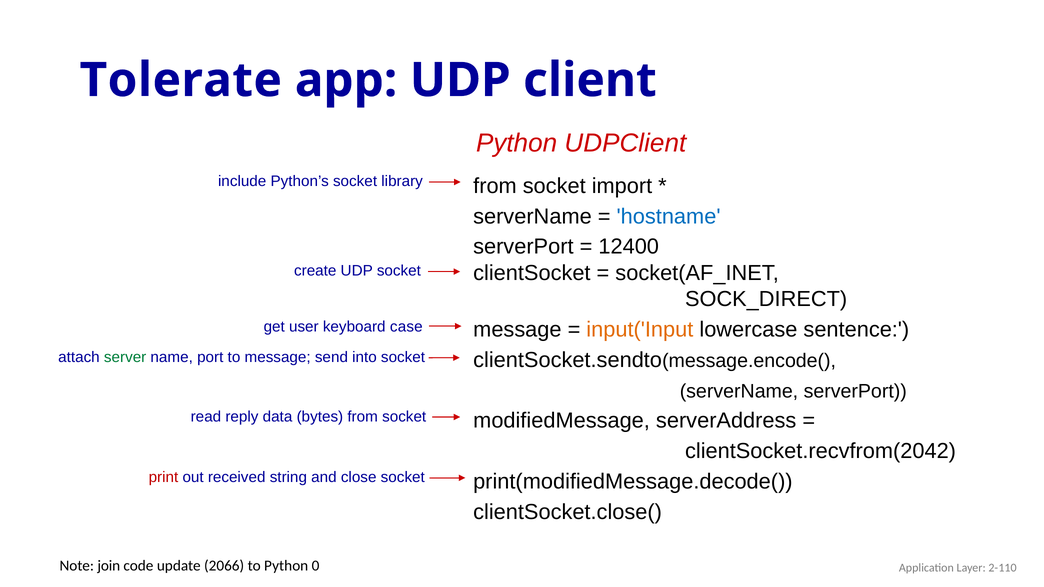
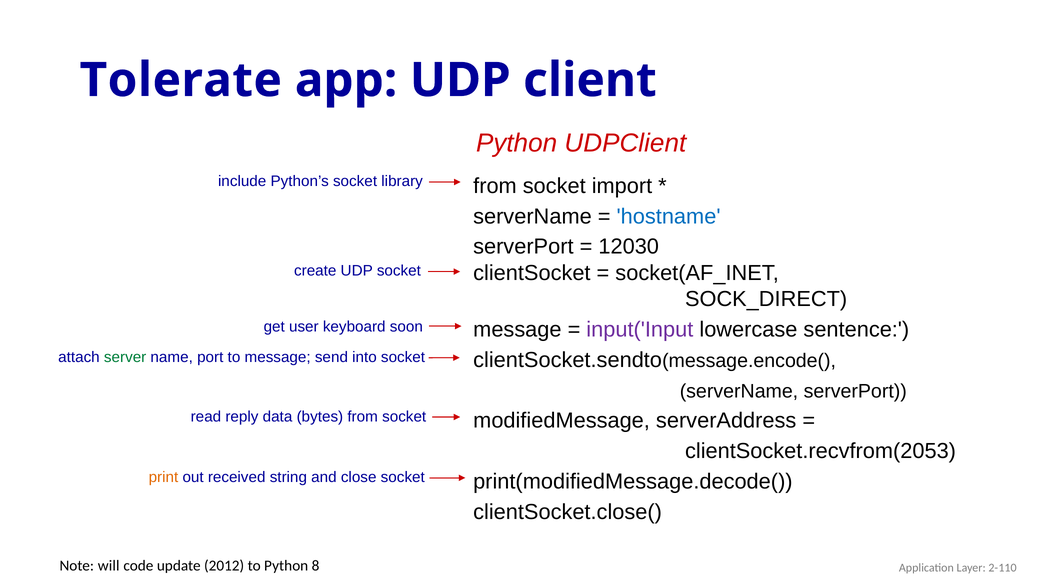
12400: 12400 -> 12030
input('Input colour: orange -> purple
case: case -> soon
clientSocket.recvfrom(2042: clientSocket.recvfrom(2042 -> clientSocket.recvfrom(2053
print colour: red -> orange
join: join -> will
2066: 2066 -> 2012
0: 0 -> 8
